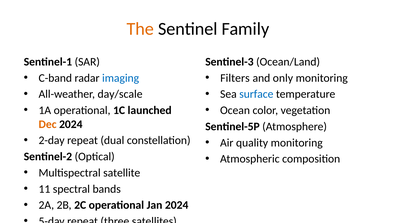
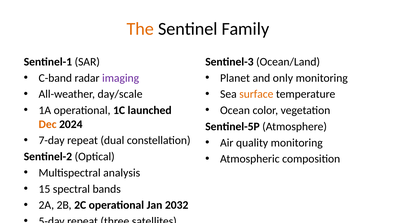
imaging colour: blue -> purple
Filters: Filters -> Planet
surface colour: blue -> orange
2-day: 2-day -> 7-day
satellite: satellite -> analysis
11: 11 -> 15
Jan 2024: 2024 -> 2032
